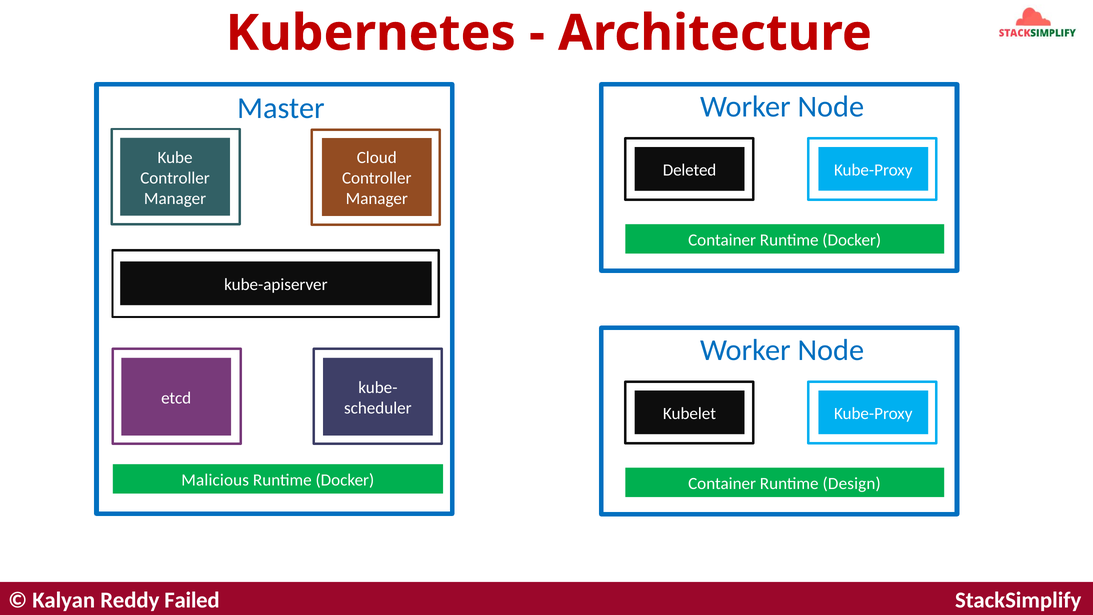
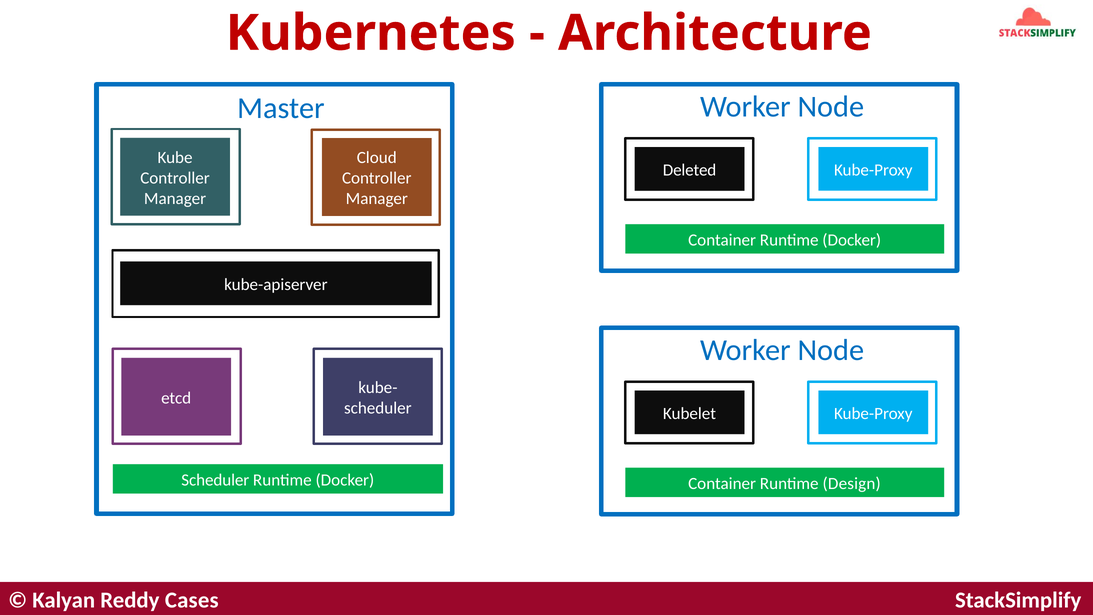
Malicious at (215, 480): Malicious -> Scheduler
Failed: Failed -> Cases
